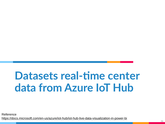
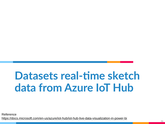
center: center -> sketch
